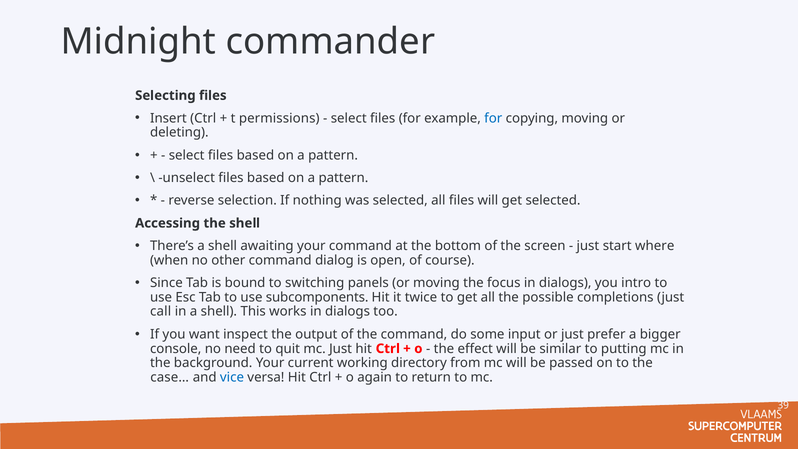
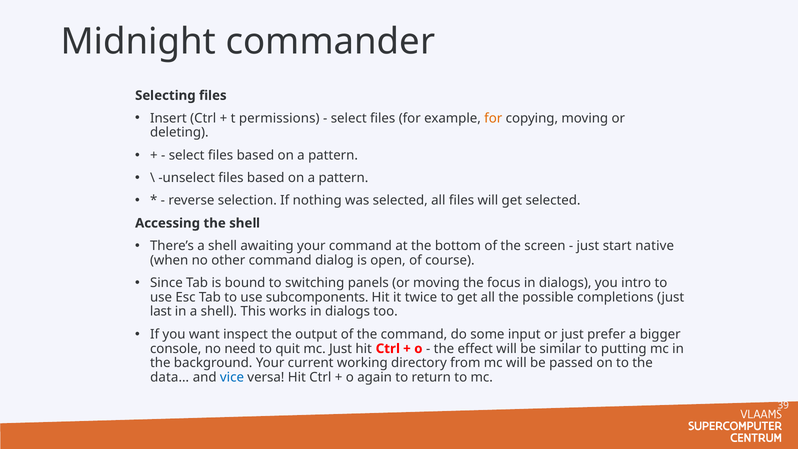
for at (493, 118) colour: blue -> orange
where: where -> native
call: call -> last
case…: case… -> data…
